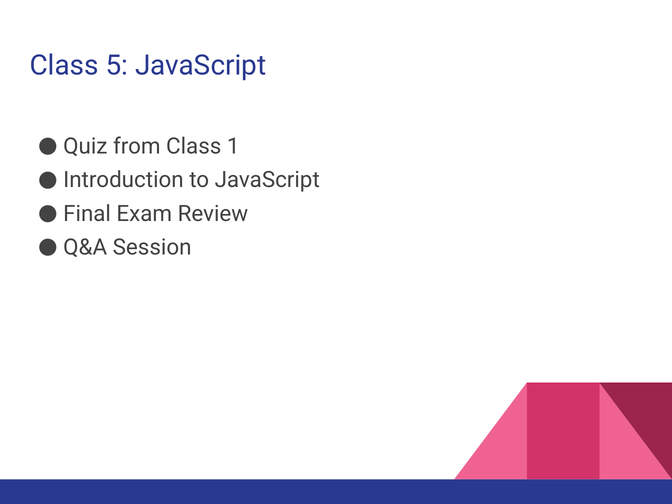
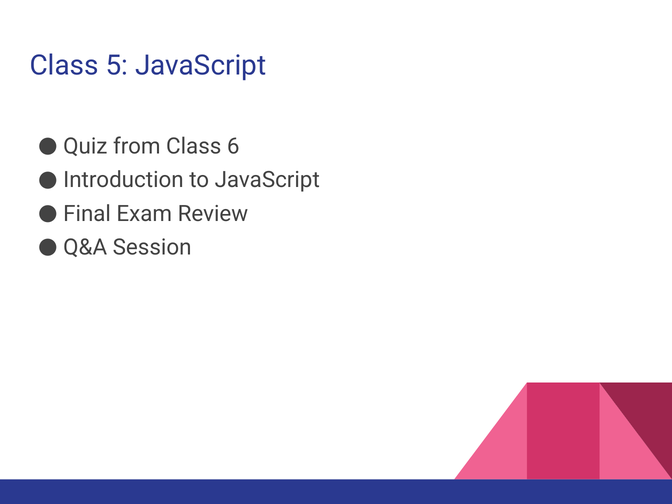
1: 1 -> 6
